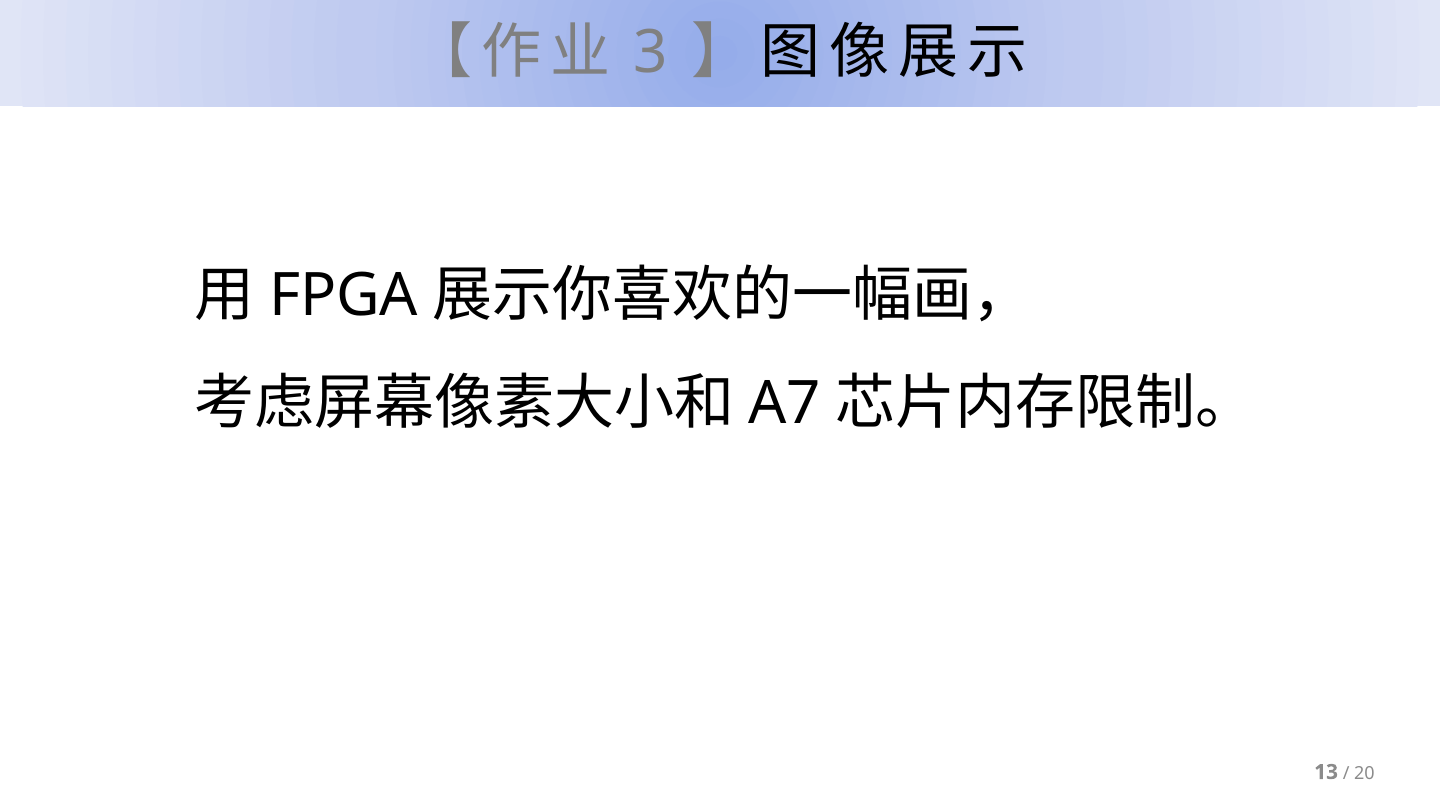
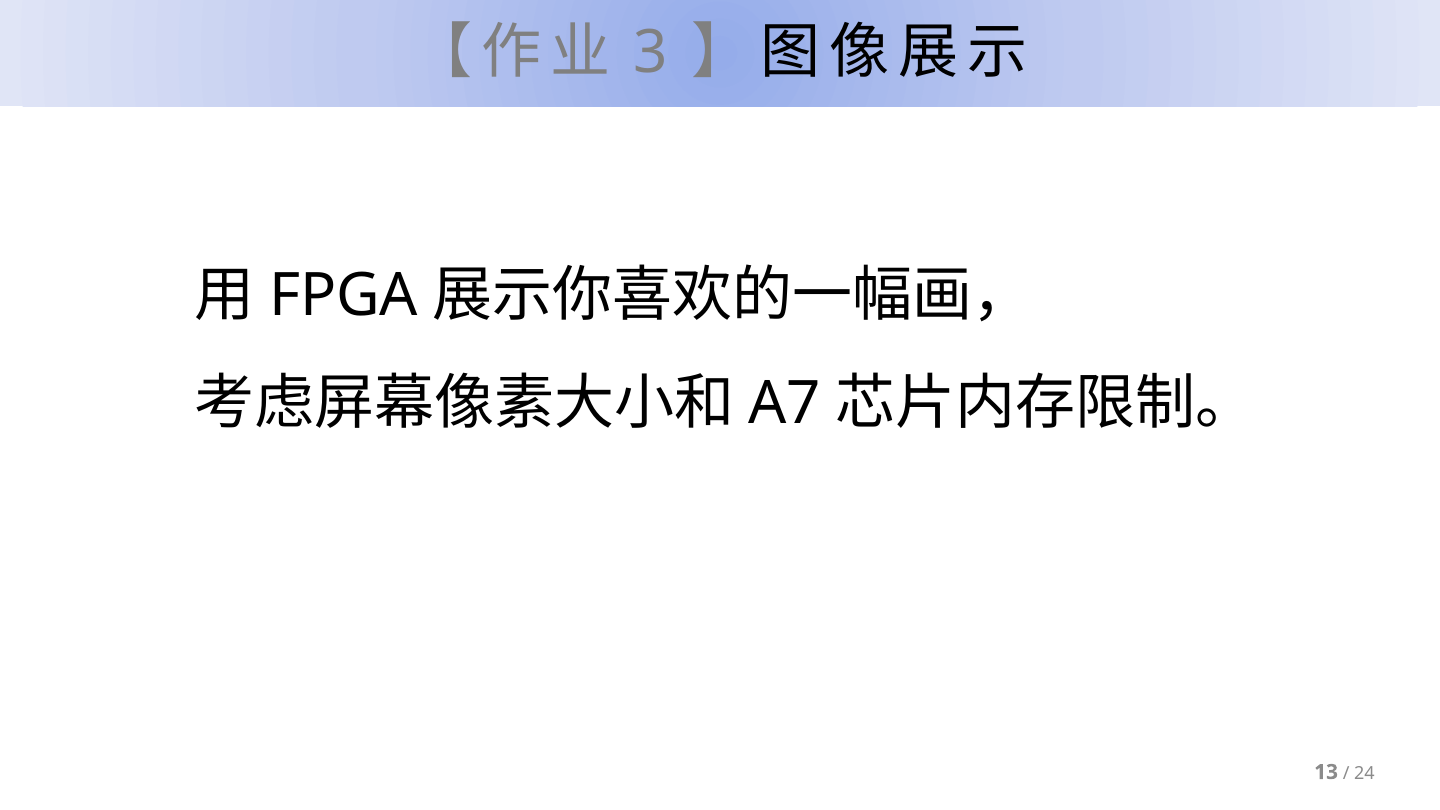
20: 20 -> 24
